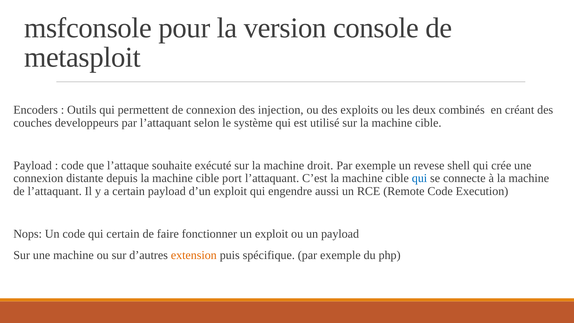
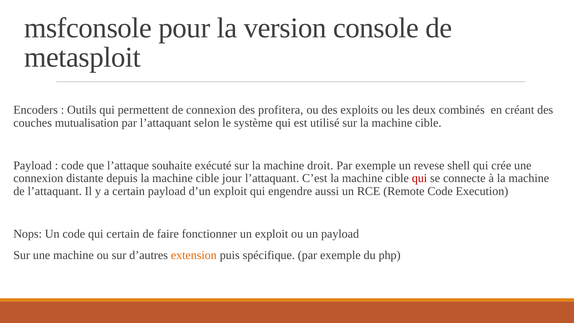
injection: injection -> profitera
developpeurs: developpeurs -> mutualisation
port: port -> jour
qui at (419, 178) colour: blue -> red
